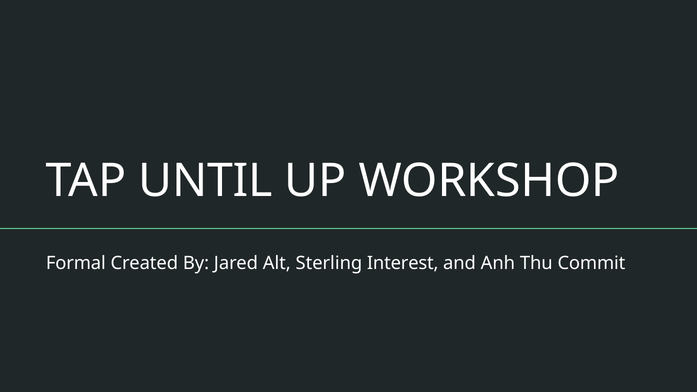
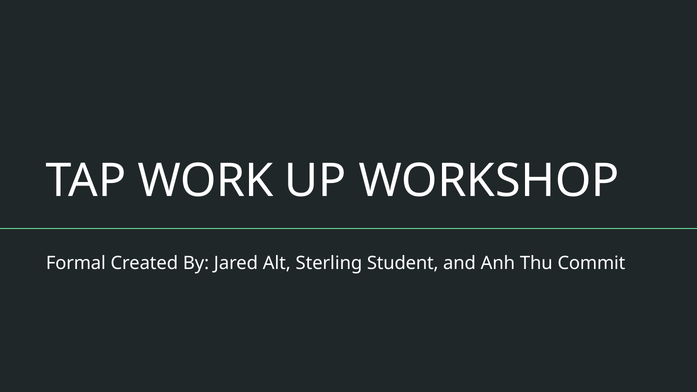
UNTIL: UNTIL -> WORK
Interest: Interest -> Student
